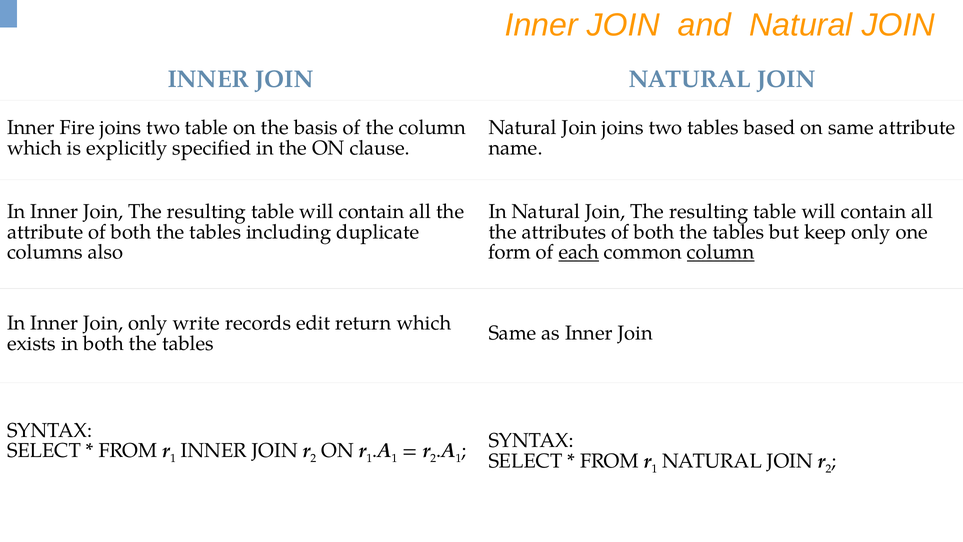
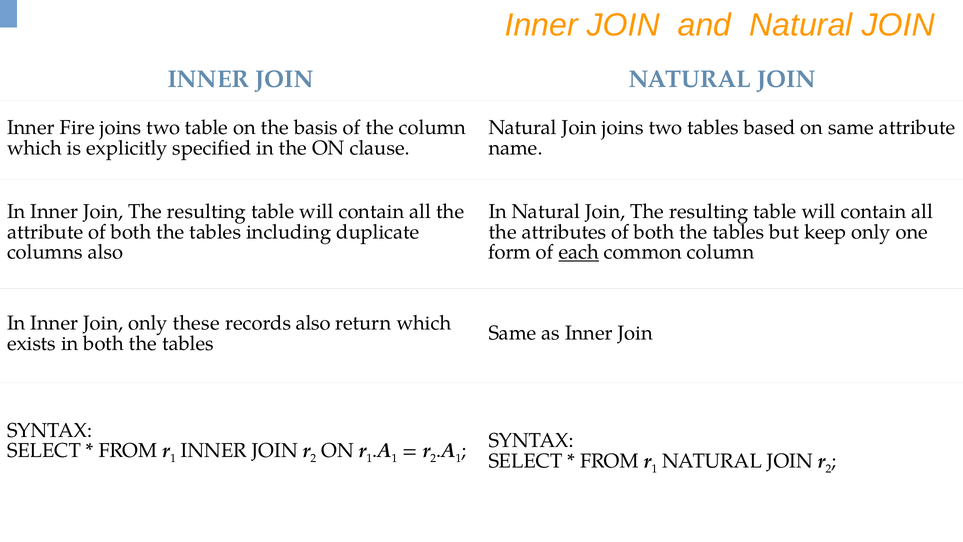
column at (721, 252) underline: present -> none
write: write -> these
records edit: edit -> also
